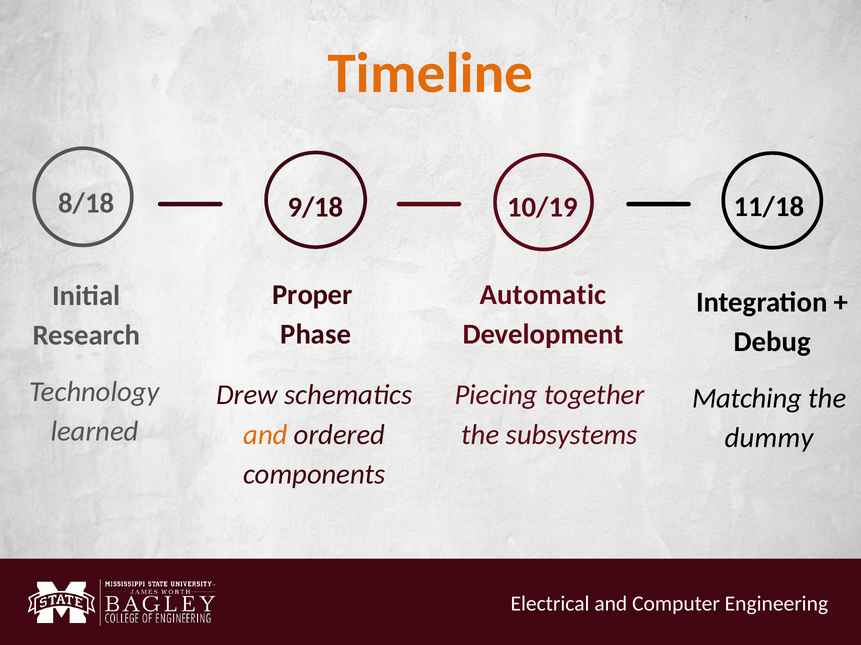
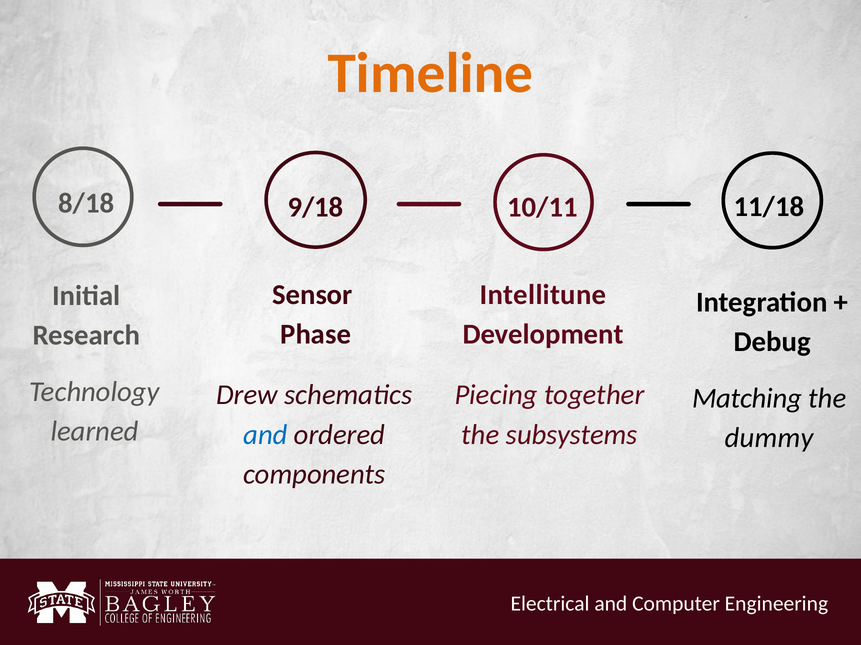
10/19: 10/19 -> 10/11
Proper: Proper -> Sensor
Automatic: Automatic -> Intellitune
and at (265, 435) colour: orange -> blue
